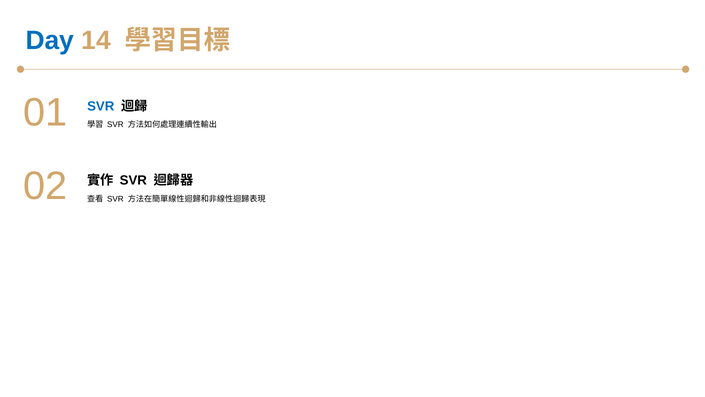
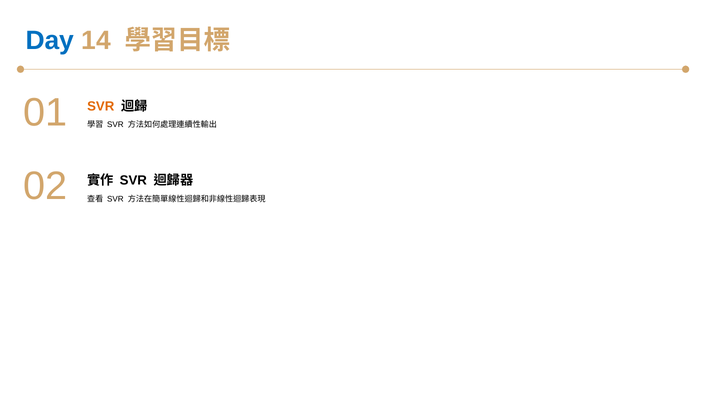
SVR at (101, 106) colour: blue -> orange
